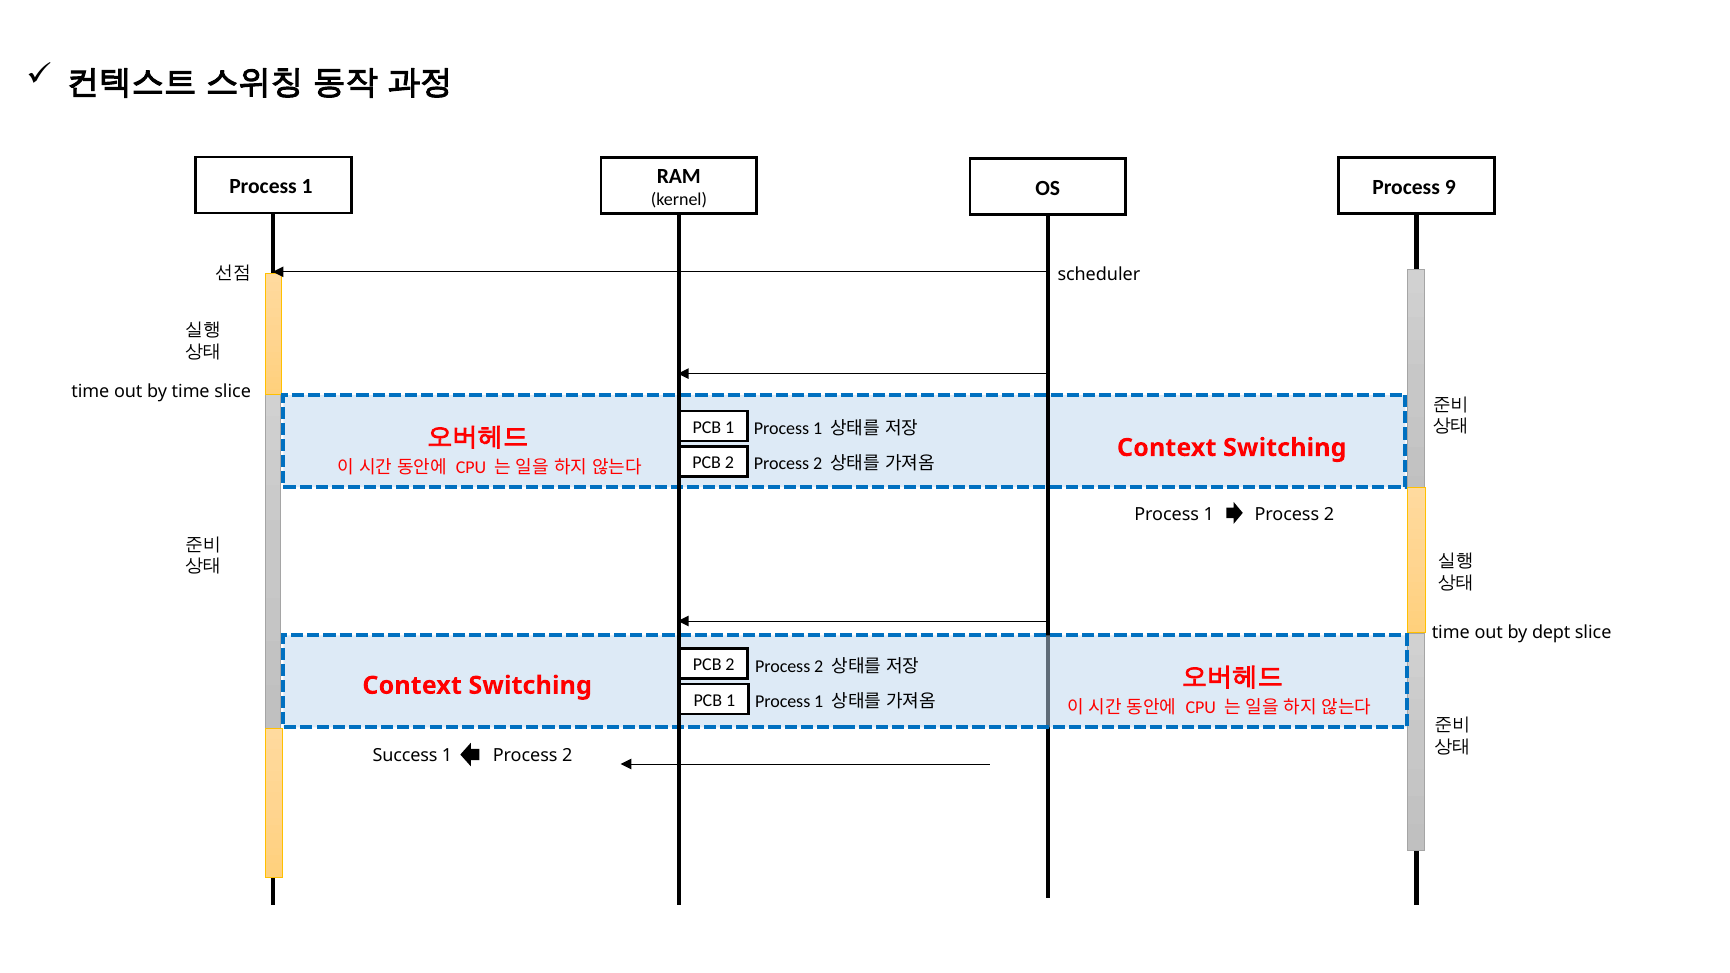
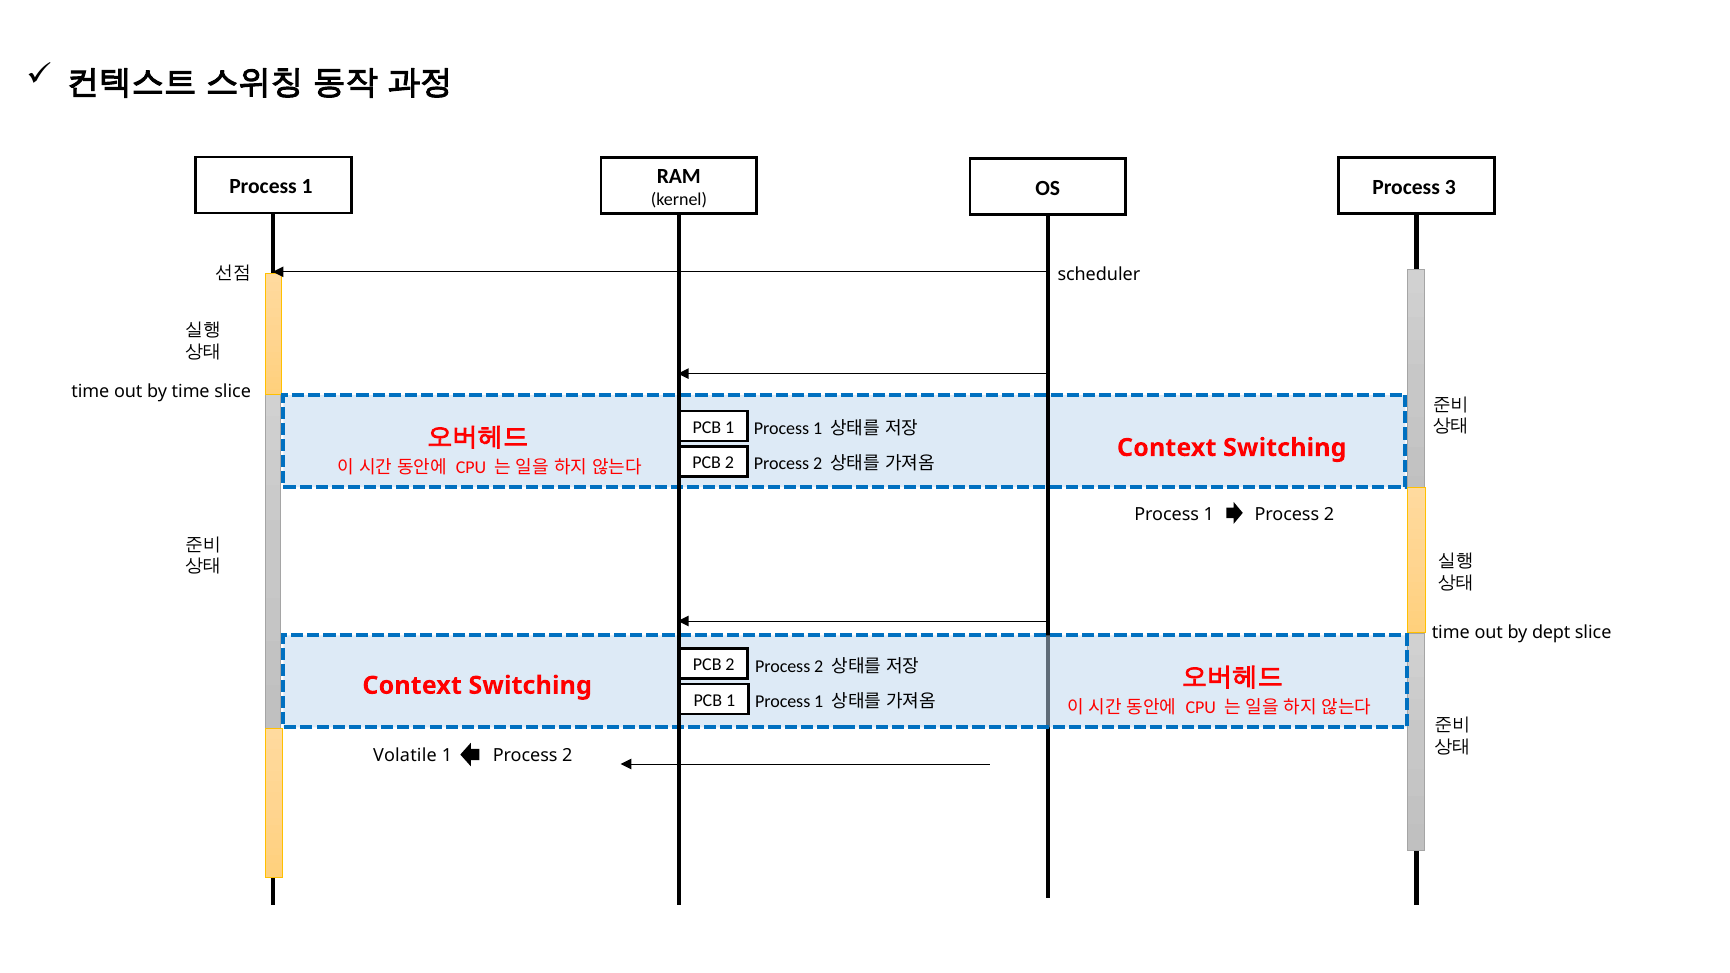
9: 9 -> 3
Success: Success -> Volatile
